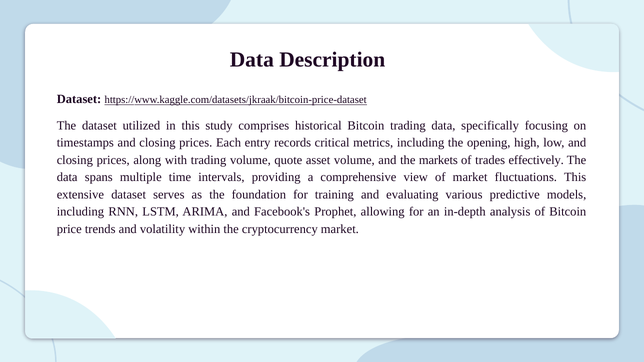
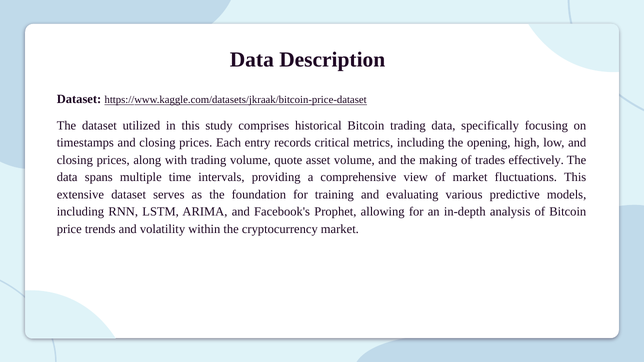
markets: markets -> making
